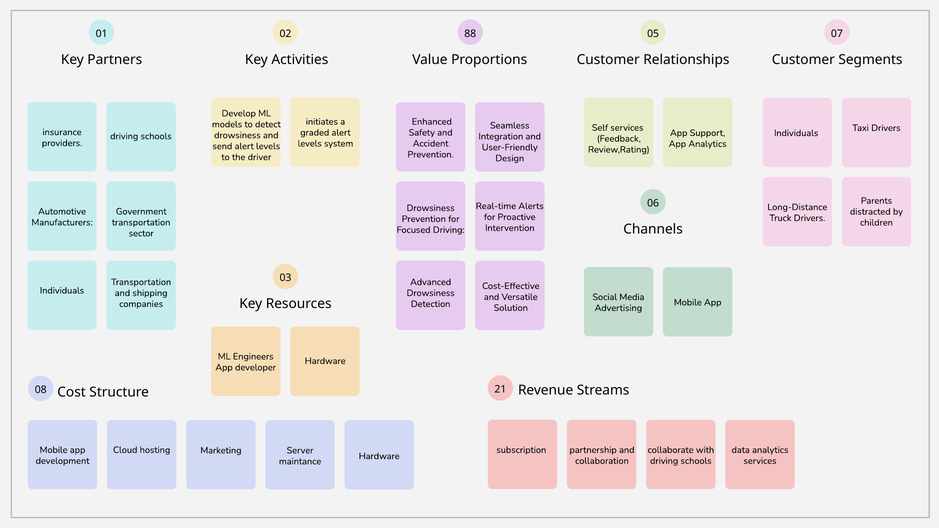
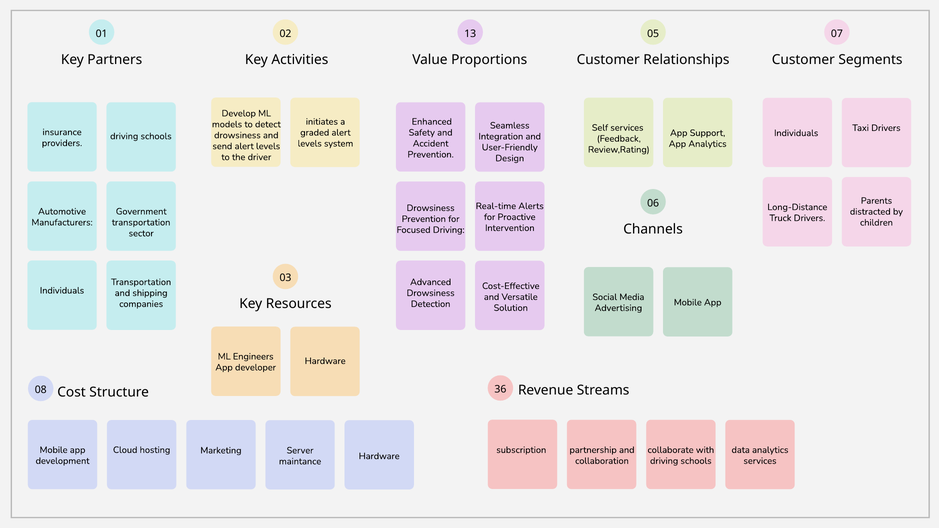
88: 88 -> 13
21: 21 -> 36
